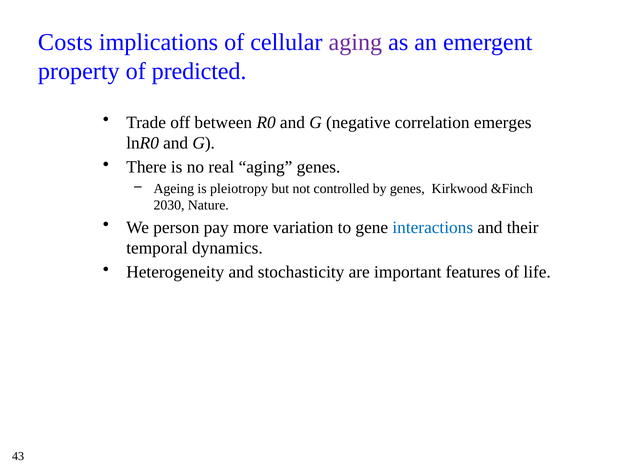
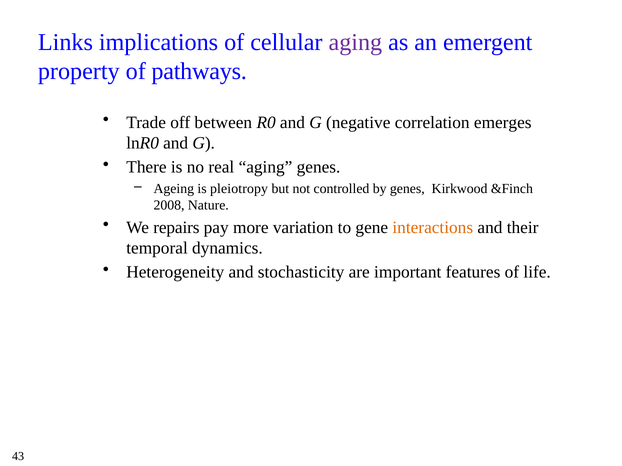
Costs: Costs -> Links
predicted: predicted -> pathways
2030: 2030 -> 2008
person: person -> repairs
interactions colour: blue -> orange
